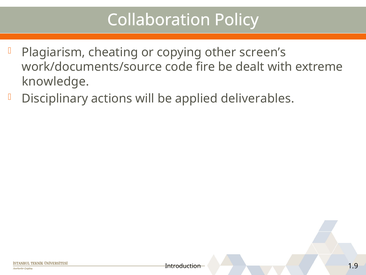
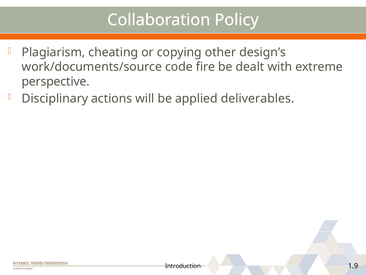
screen’s: screen’s -> design’s
knowledge: knowledge -> perspective
